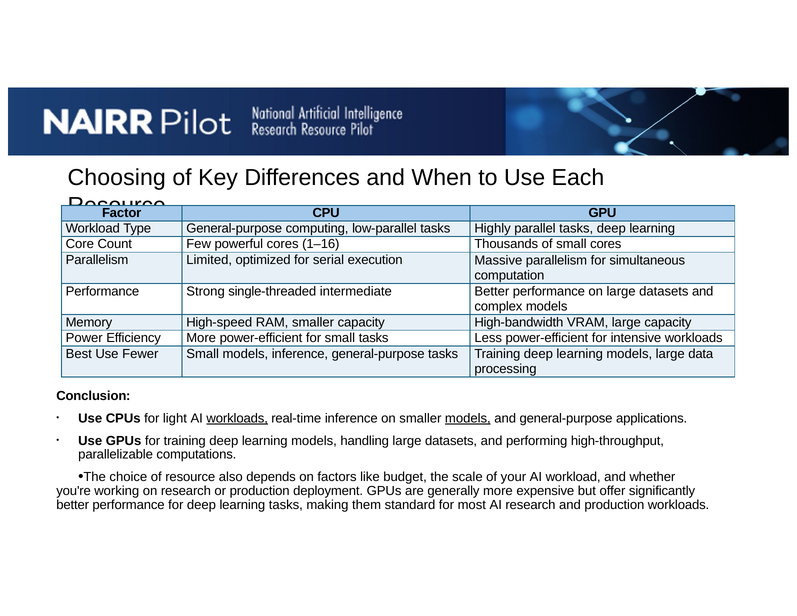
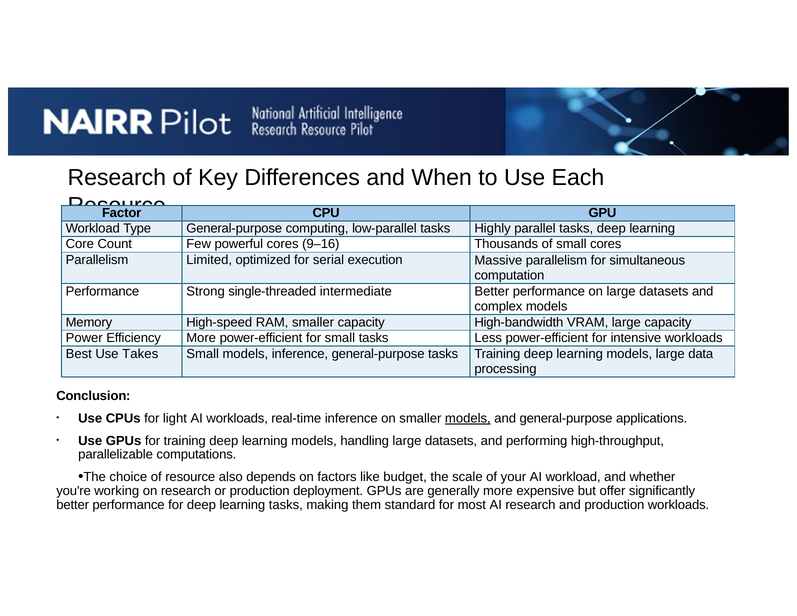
Choosing at (117, 178): Choosing -> Research
1–16: 1–16 -> 9–16
Fewer: Fewer -> Takes
workloads at (237, 418) underline: present -> none
